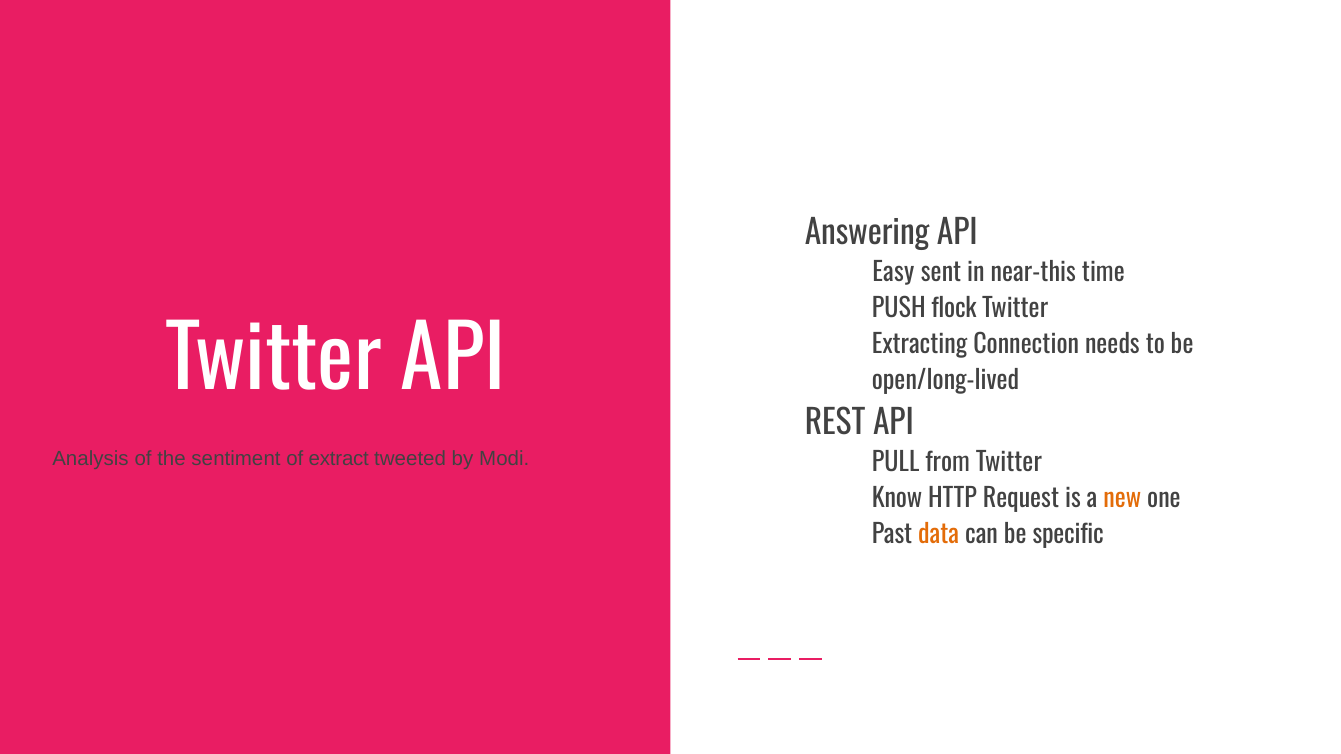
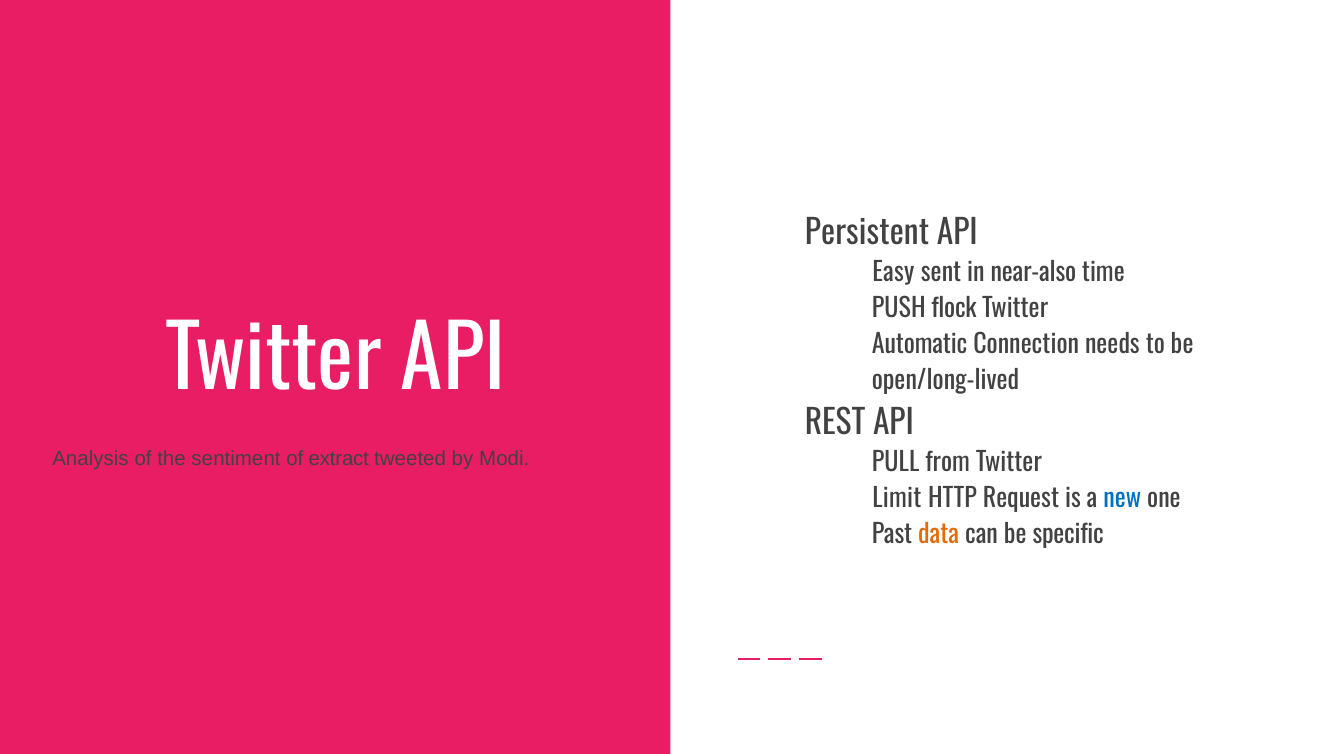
Answering: Answering -> Persistent
near-this: near-this -> near-also
Extracting: Extracting -> Automatic
Know: Know -> Limit
new colour: orange -> blue
